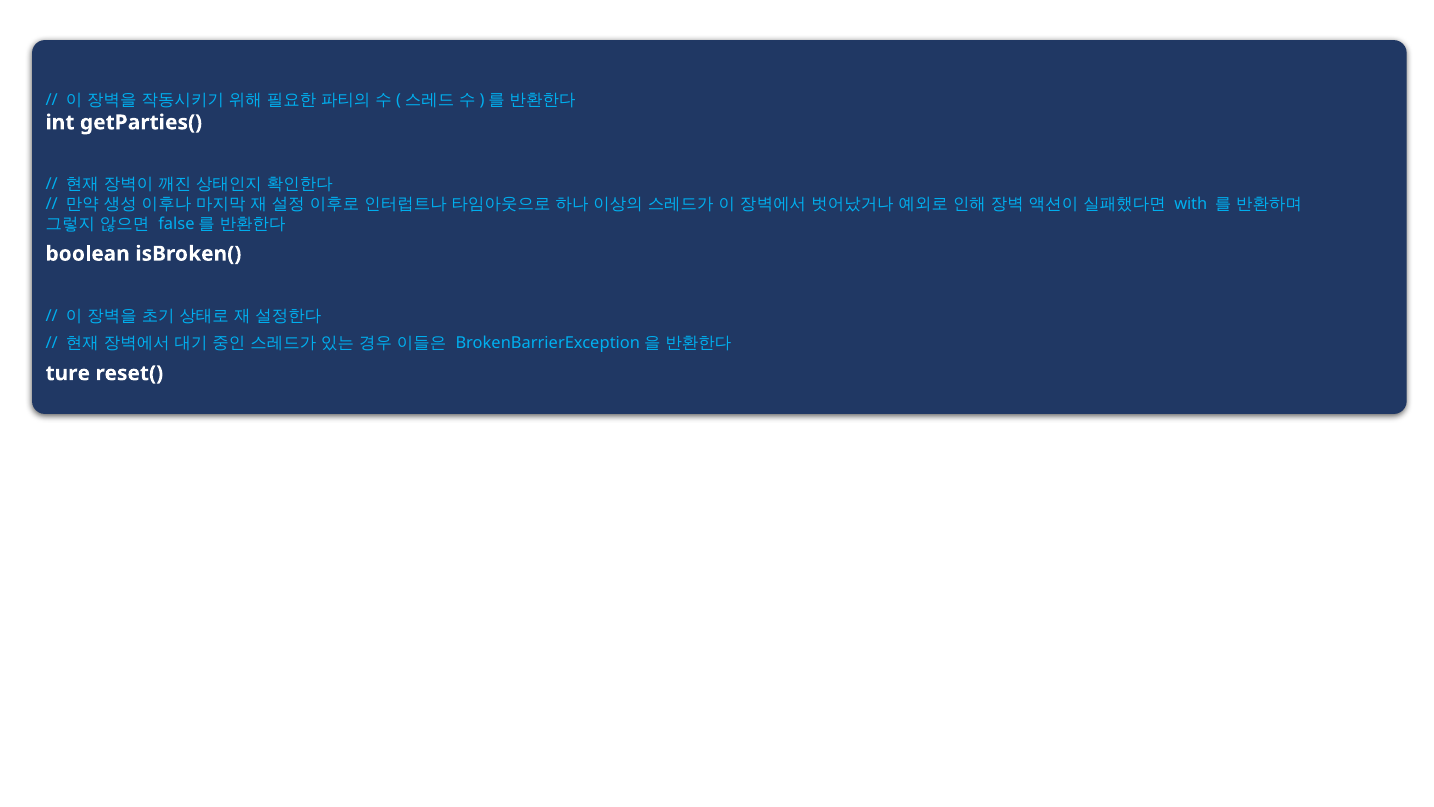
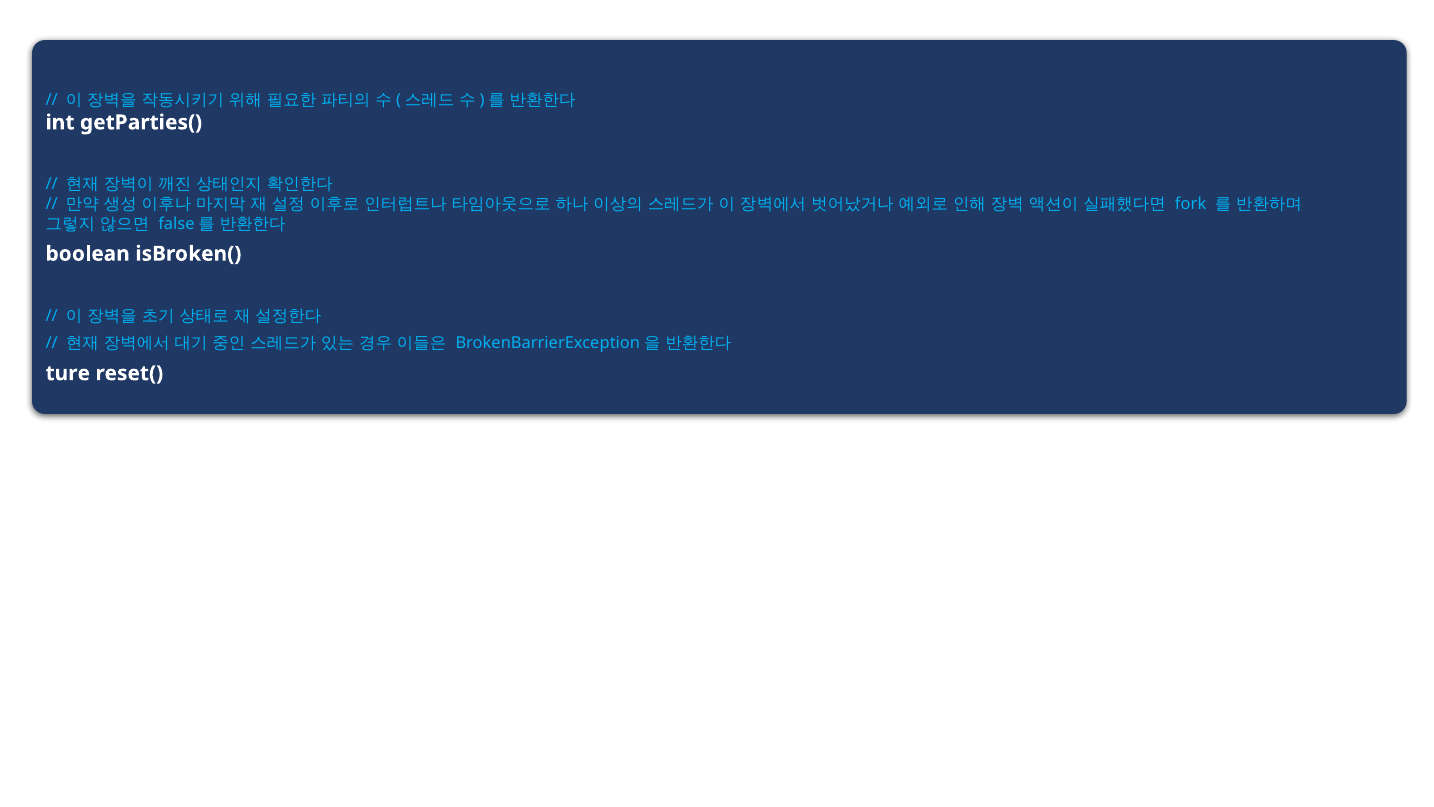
with: with -> fork
